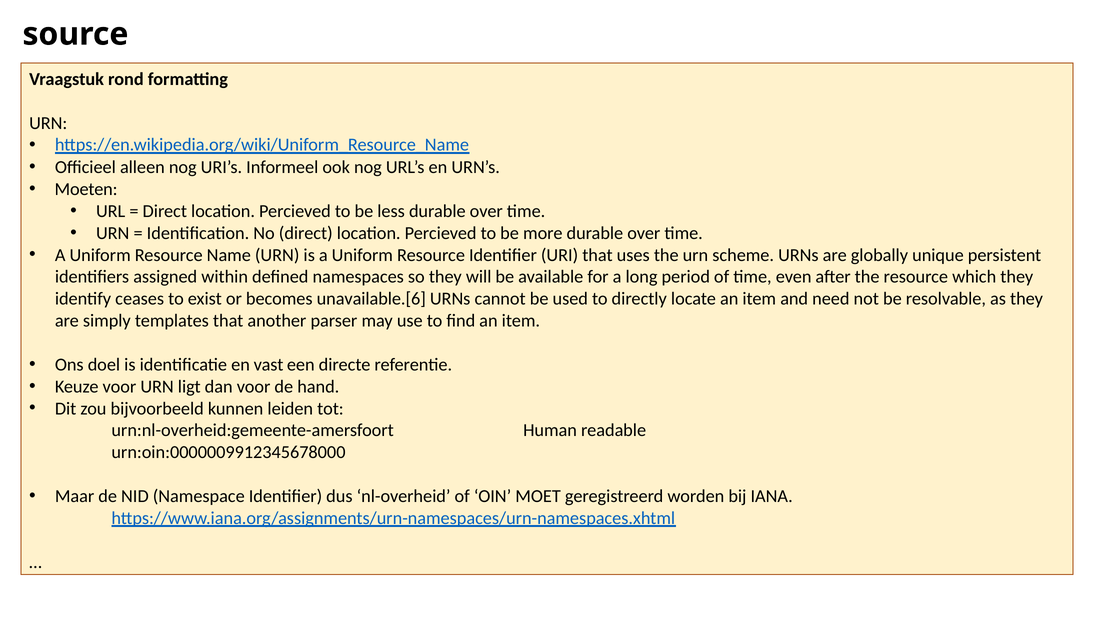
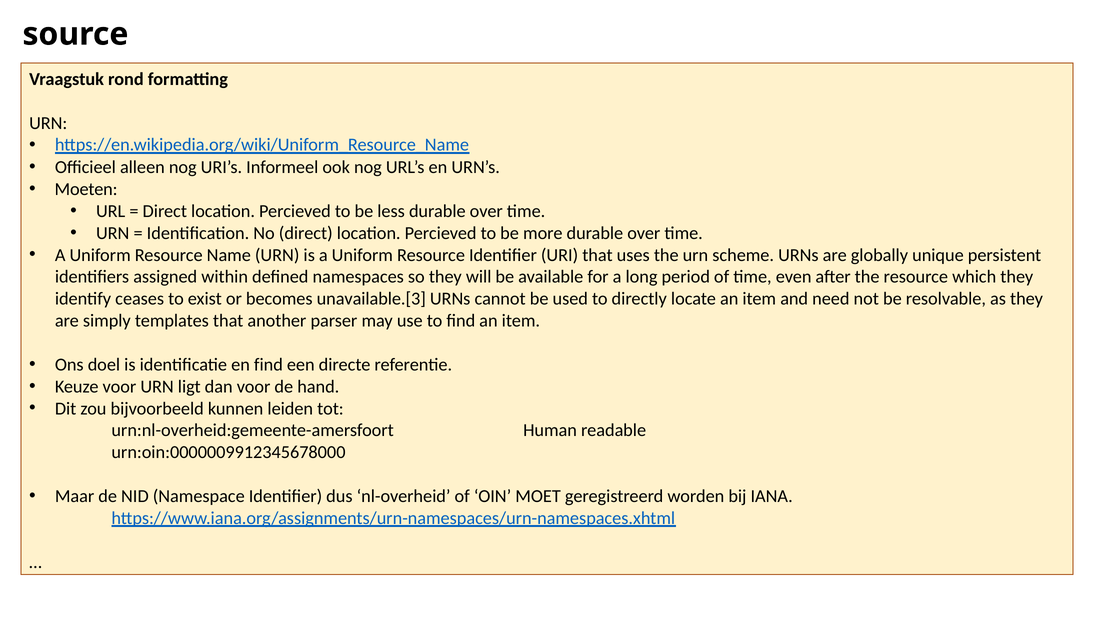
unavailable.[6: unavailable.[6 -> unavailable.[3
en vast: vast -> find
